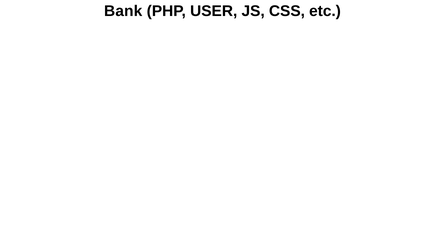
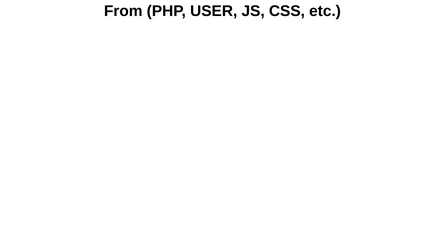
Bank: Bank -> From
